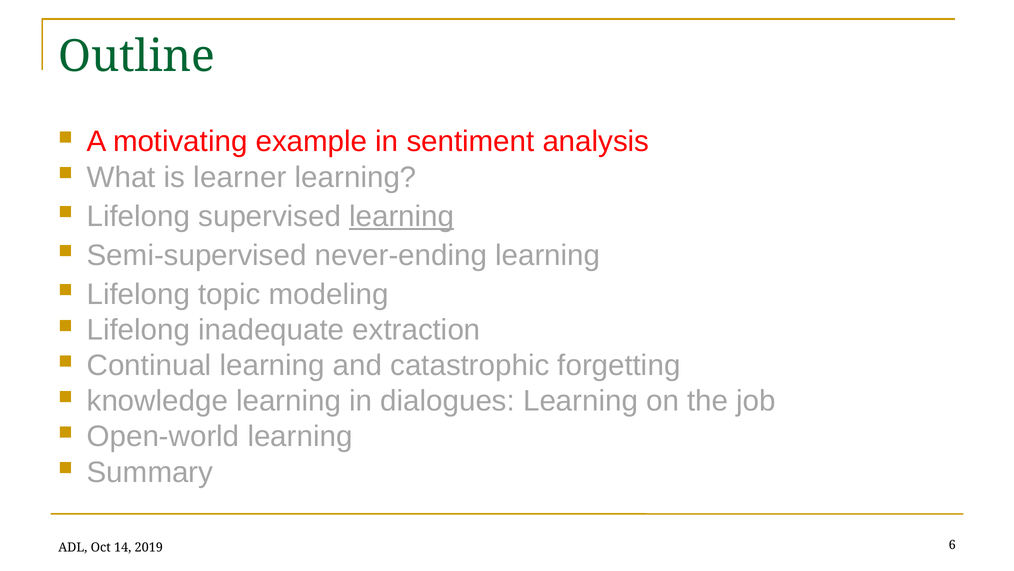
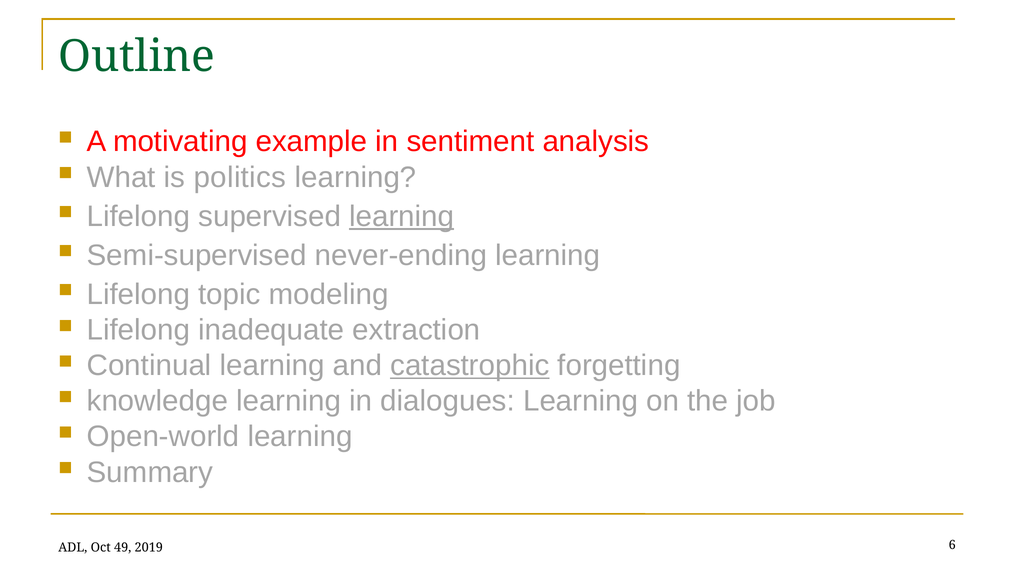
learner: learner -> politics
catastrophic underline: none -> present
14: 14 -> 49
